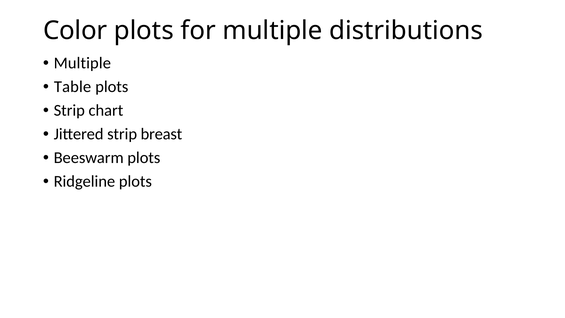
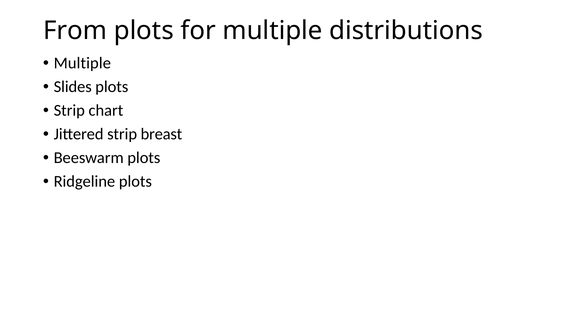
Color: Color -> From
Table: Table -> Slides
